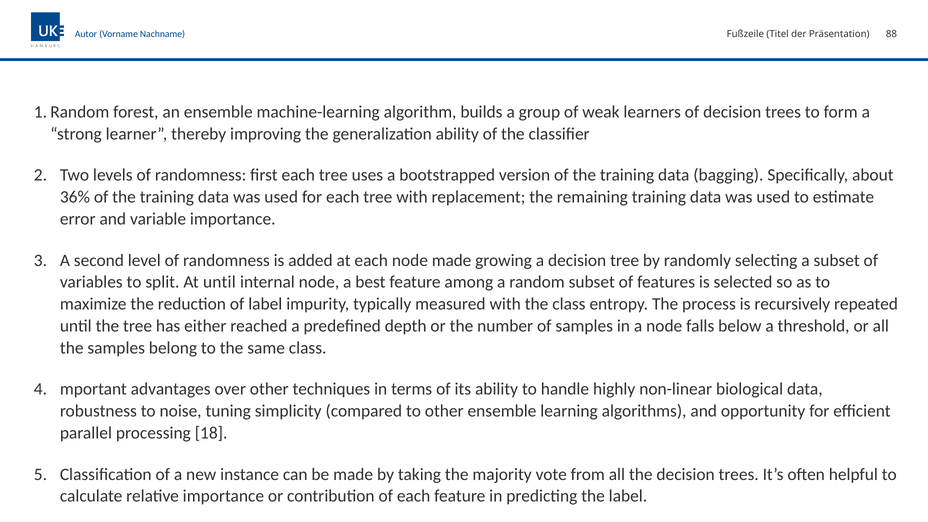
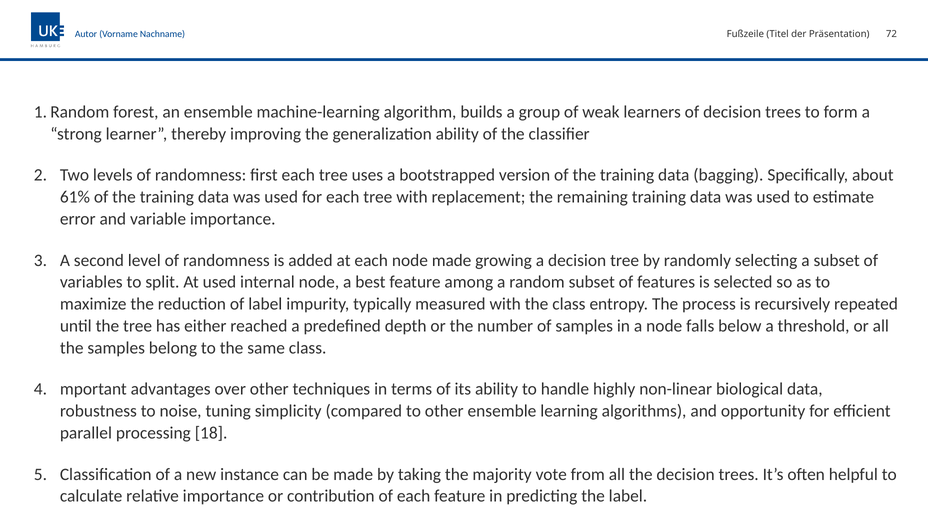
88: 88 -> 72
36%: 36% -> 61%
At until: until -> used
